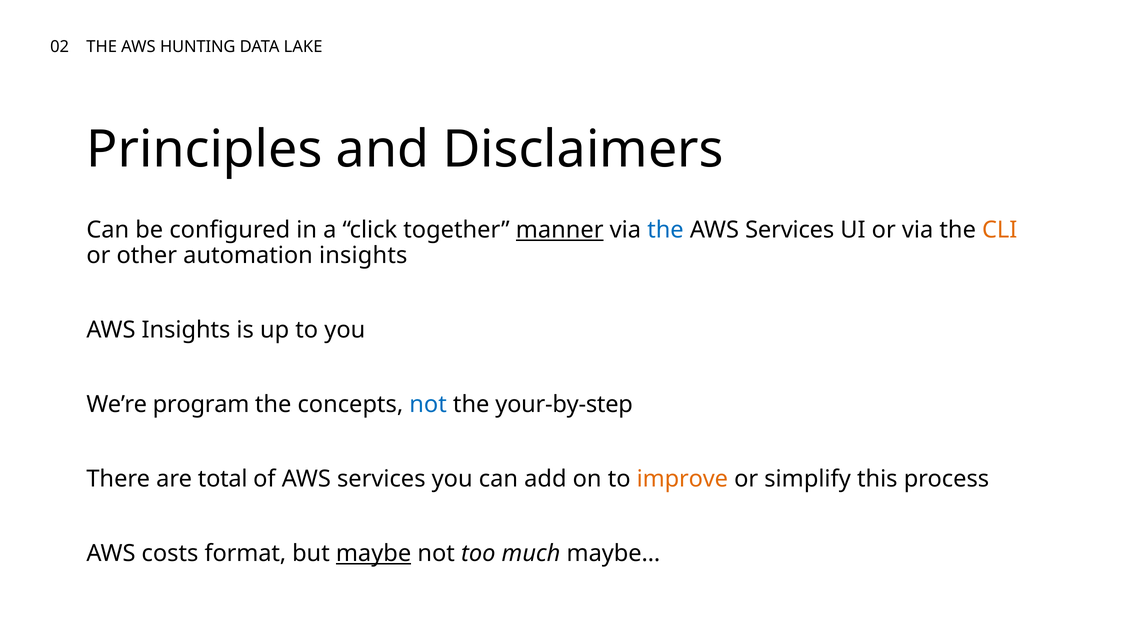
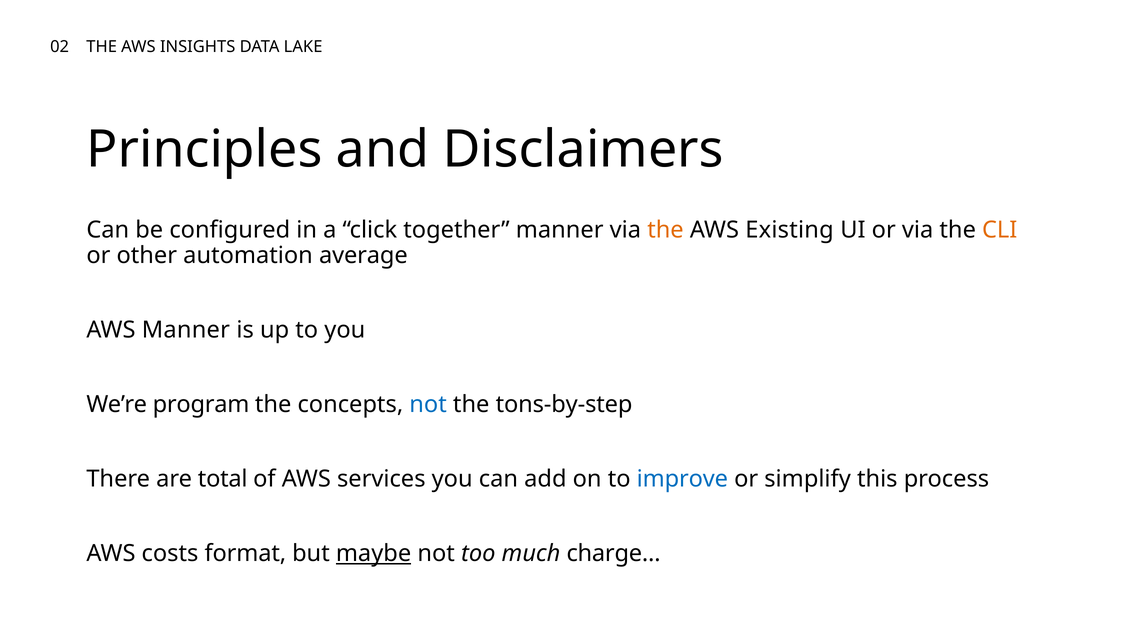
HUNTING: HUNTING -> INSIGHTS
manner at (560, 230) underline: present -> none
the at (665, 230) colour: blue -> orange
Services at (790, 230): Services -> Existing
automation insights: insights -> average
AWS Insights: Insights -> Manner
your-by-step: your-by-step -> tons-by-step
improve colour: orange -> blue
maybe…: maybe… -> charge…
